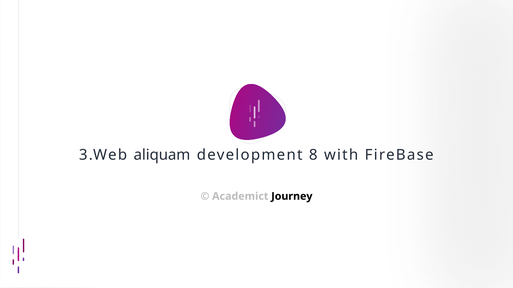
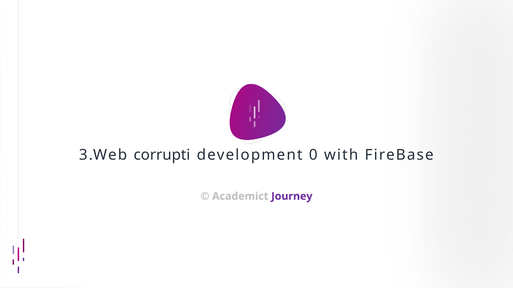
aliquam: aliquam -> corrupti
8: 8 -> 0
Journey colour: black -> purple
